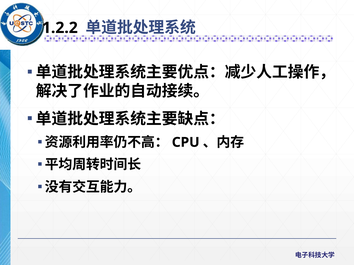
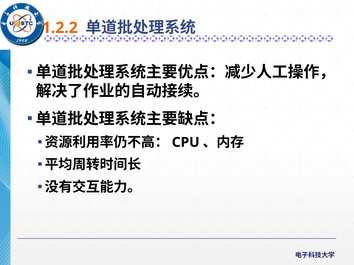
1.2.2 colour: black -> orange
